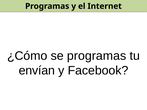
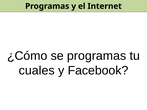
envían: envían -> cuales
